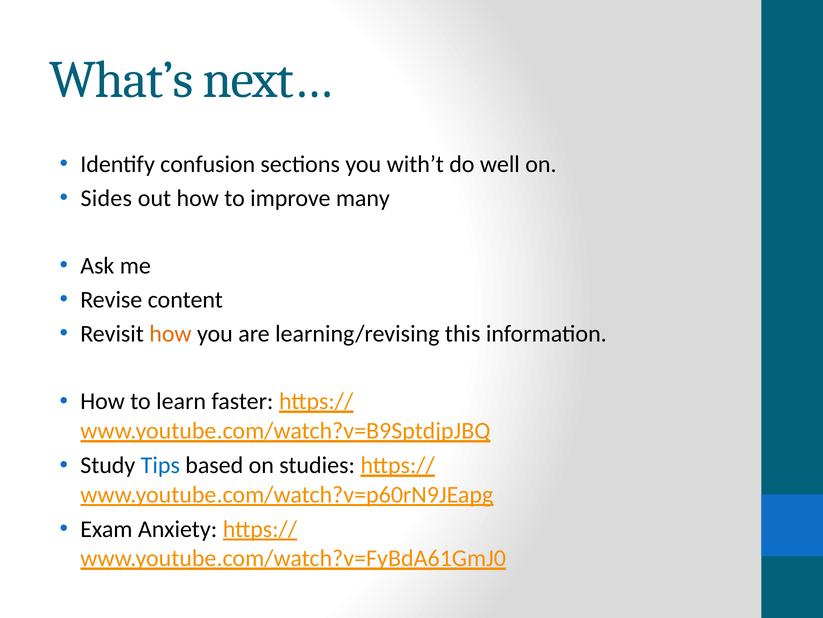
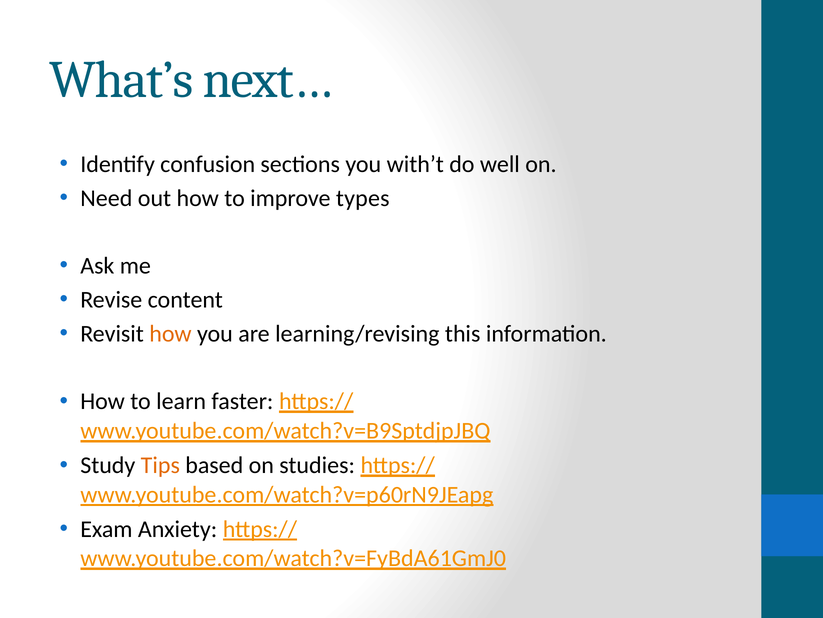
Sides: Sides -> Need
many: many -> types
Tips colour: blue -> orange
